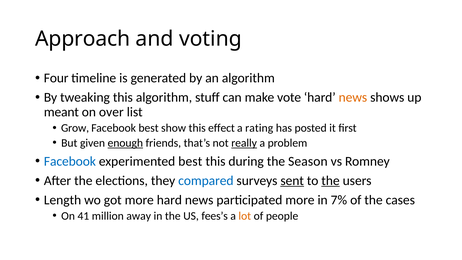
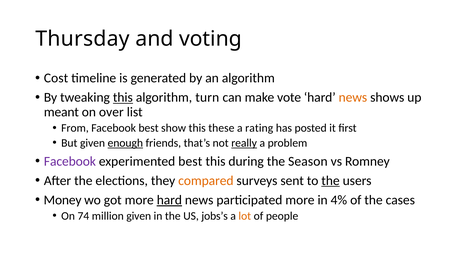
Approach: Approach -> Thursday
Four: Four -> Cost
this at (123, 97) underline: none -> present
stuff: stuff -> turn
Grow: Grow -> From
effect: effect -> these
Facebook at (70, 161) colour: blue -> purple
compared colour: blue -> orange
sent underline: present -> none
Length: Length -> Money
hard at (169, 200) underline: none -> present
7%: 7% -> 4%
41: 41 -> 74
million away: away -> given
fees’s: fees’s -> jobs’s
